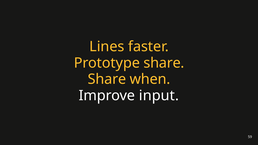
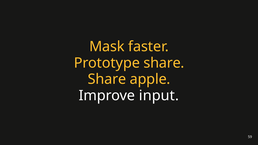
Lines: Lines -> Mask
when: when -> apple
